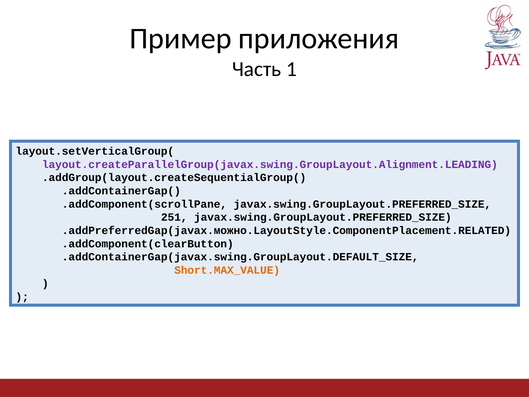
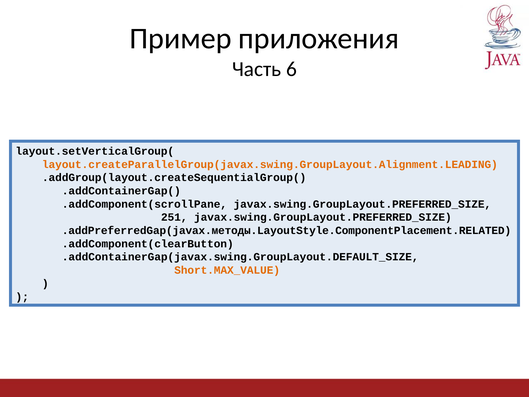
1: 1 -> 6
layout.createParallelGroup(javax.swing.GroupLayout.Alignment.LEADING colour: purple -> orange
.addPreferredGap(javax.можно.LayoutStyle.ComponentPlacement.RELATED: .addPreferredGap(javax.можно.LayoutStyle.ComponentPlacement.RELATED -> .addPreferredGap(javax.методы.LayoutStyle.ComponentPlacement.RELATED
